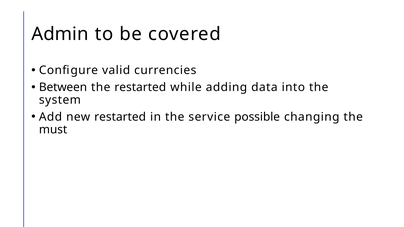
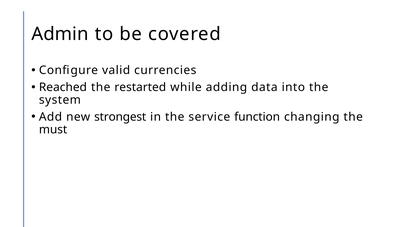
Between: Between -> Reached
new restarted: restarted -> strongest
possible: possible -> function
